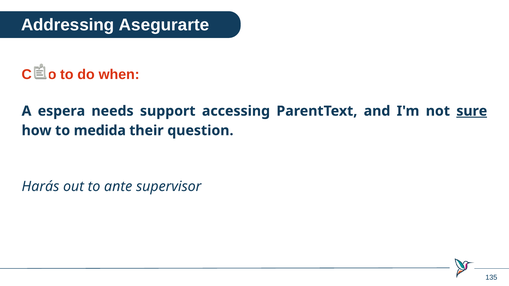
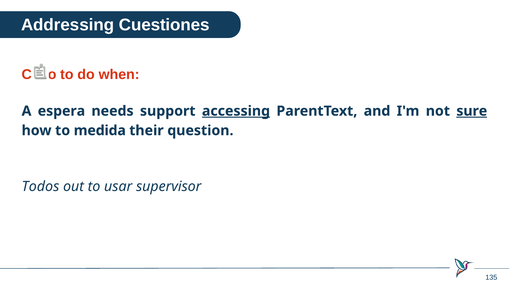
Asegurarte: Asegurarte -> Cuestiones
accessing underline: none -> present
Harás: Harás -> Todos
ante: ante -> usar
